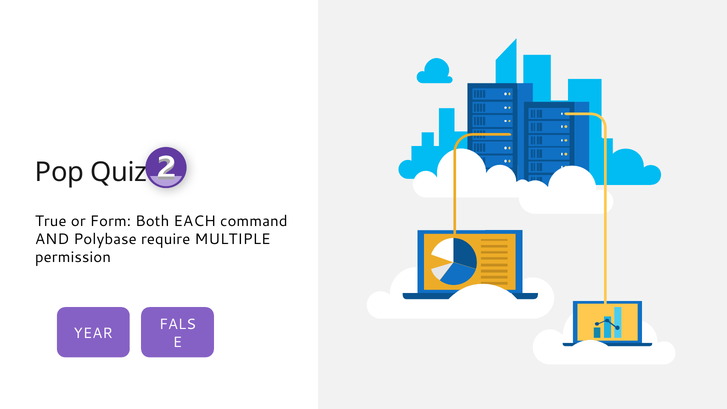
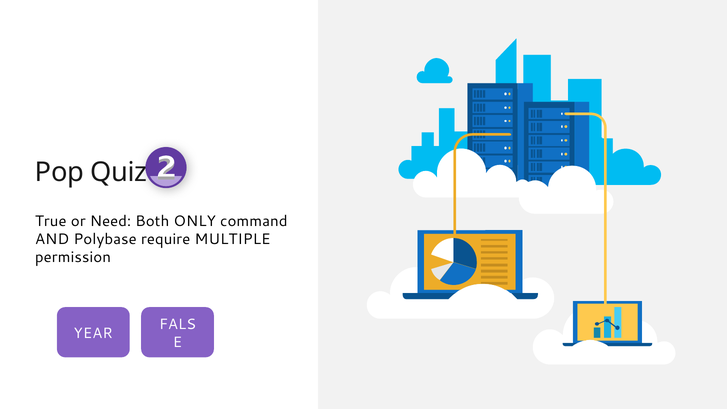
Form: Form -> Need
EACH: EACH -> ONLY
